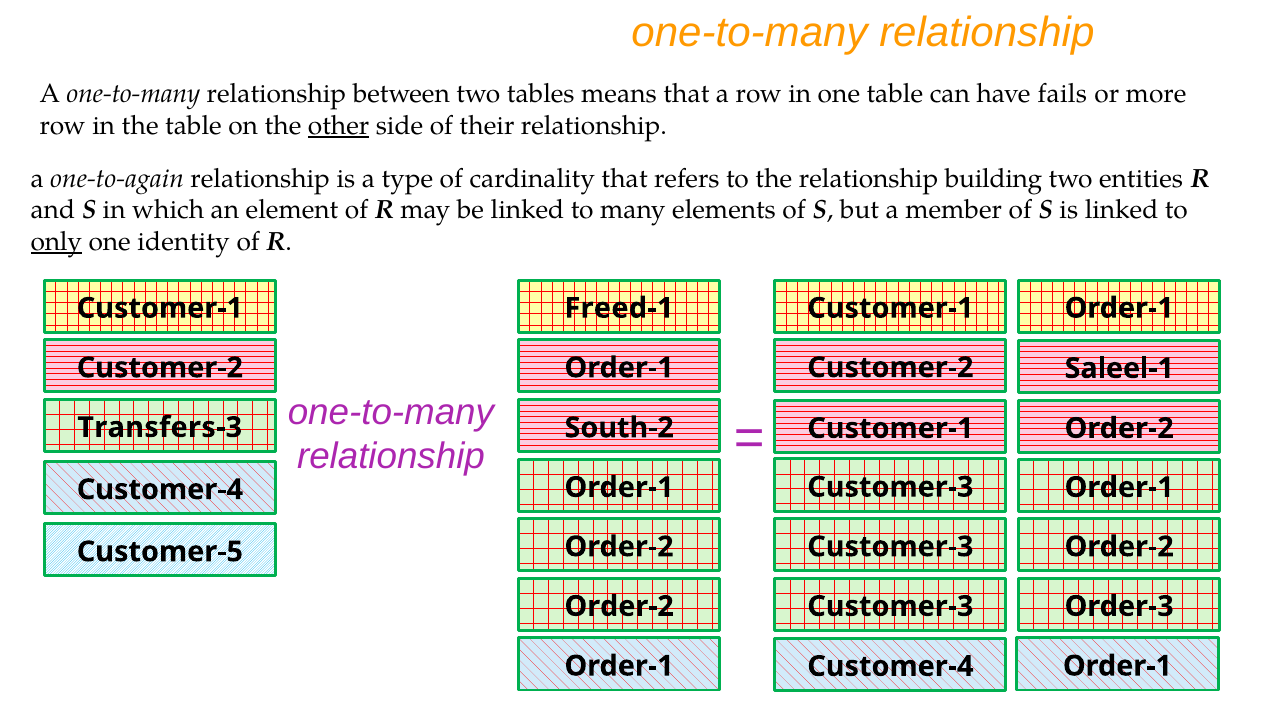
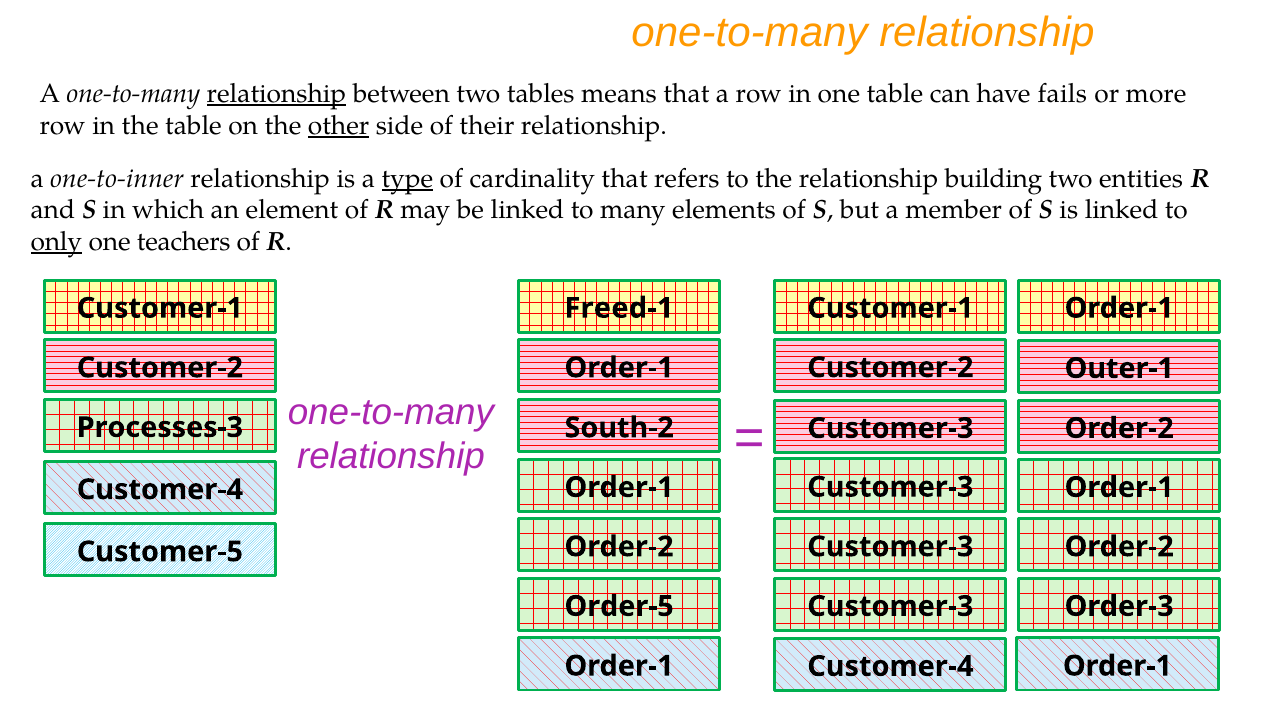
relationship at (276, 94) underline: none -> present
one-to-again: one-to-again -> one-to-inner
type underline: none -> present
identity: identity -> teachers
Saleel-1: Saleel-1 -> Outer-1
Transfers-3: Transfers-3 -> Processes-3
Customer-1 at (890, 428): Customer-1 -> Customer-3
Order-2 at (619, 606): Order-2 -> Order-5
